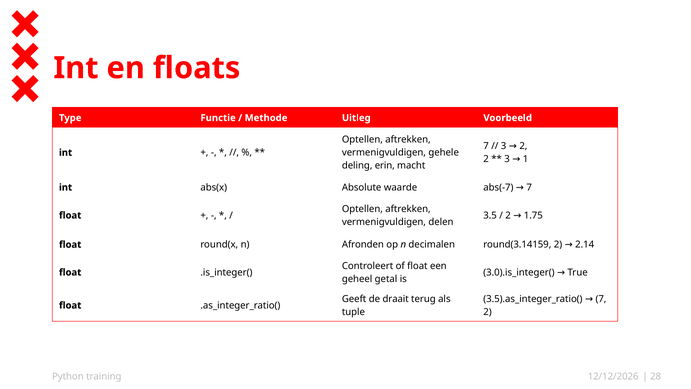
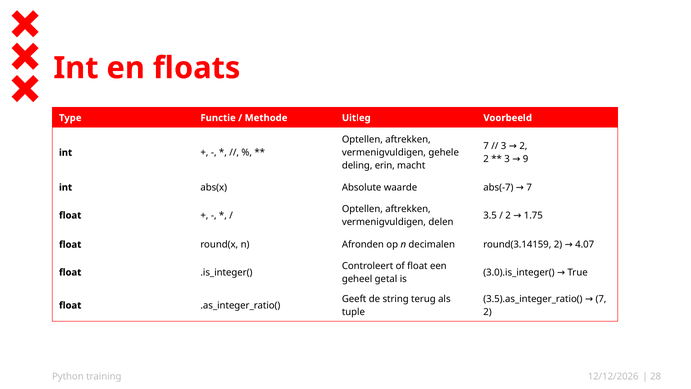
1: 1 -> 9
2.14: 2.14 -> 4.07
draait: draait -> string
